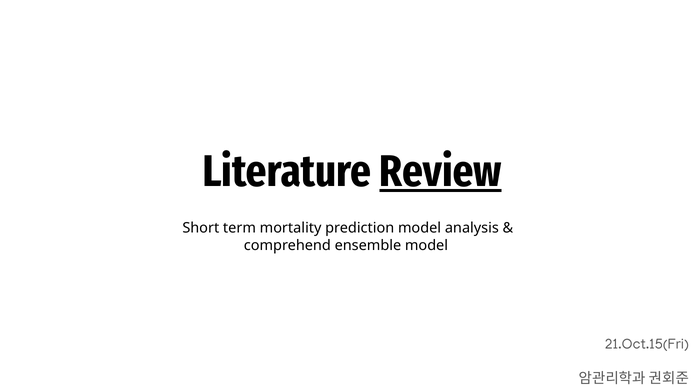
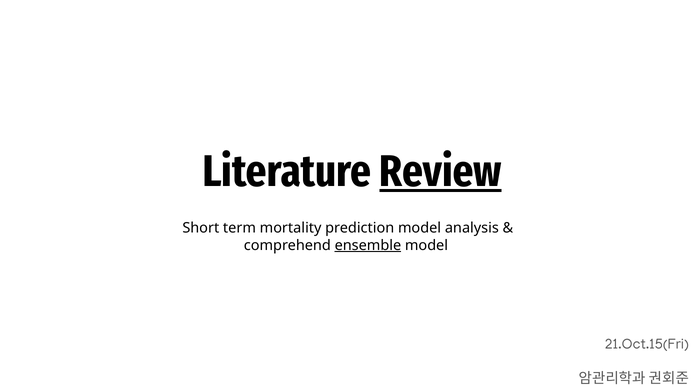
ensemble underline: none -> present
